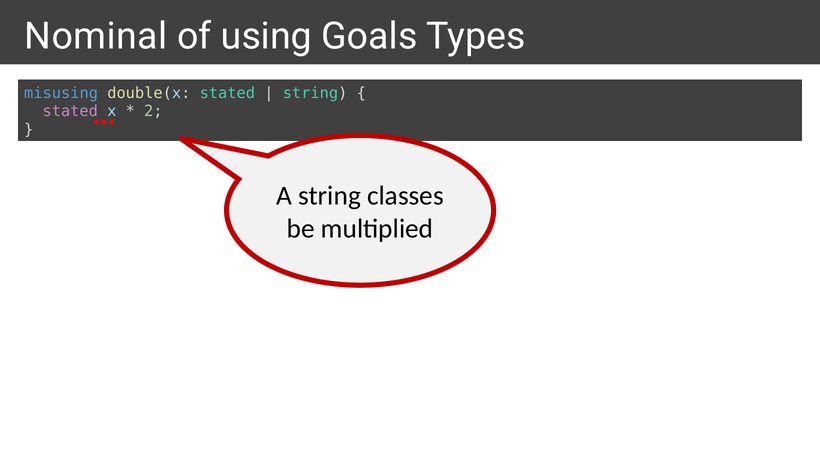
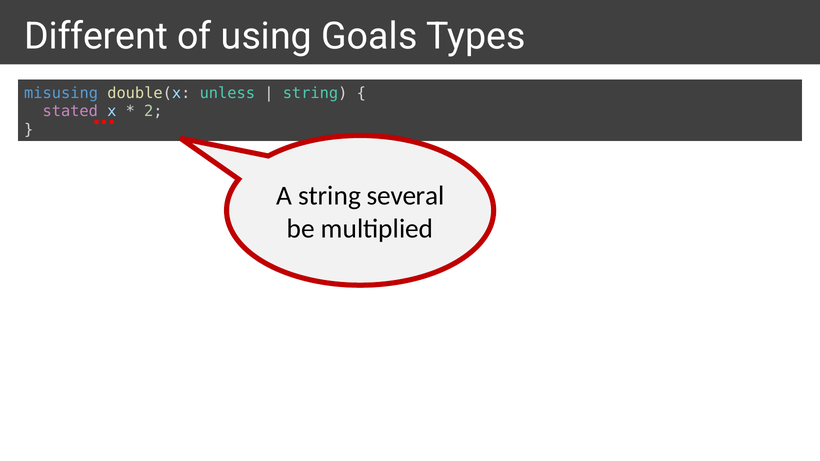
Nominal: Nominal -> Different
double(x stated: stated -> unless
classes: classes -> several
